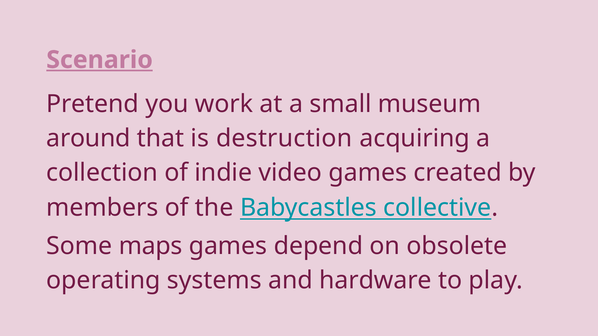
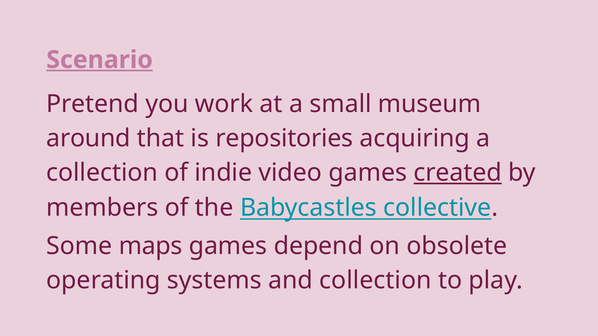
destruction: destruction -> repositories
created underline: none -> present
and hardware: hardware -> collection
